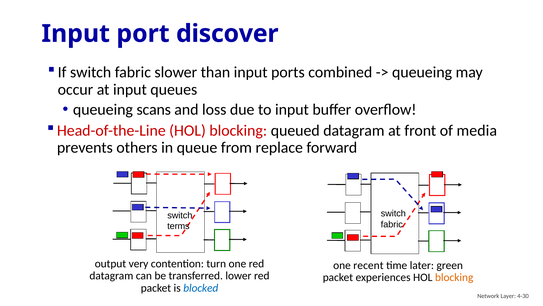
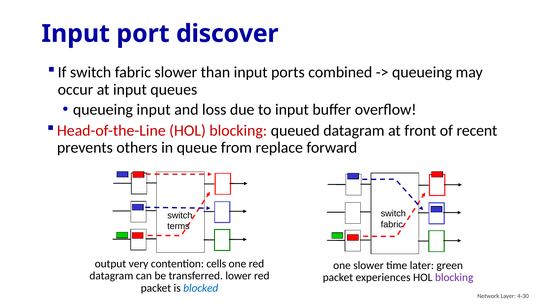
queueing scans: scans -> input
media: media -> recent
turn: turn -> cells
one recent: recent -> slower
blocking at (454, 277) colour: orange -> purple
